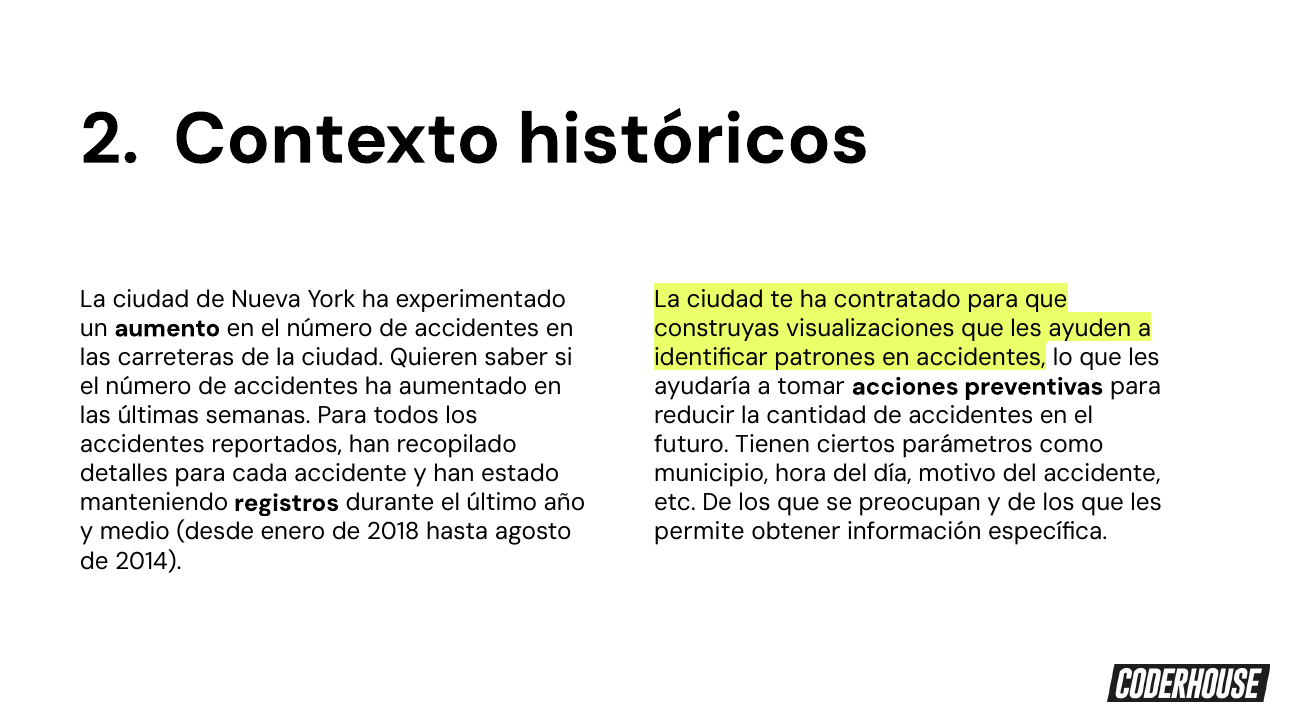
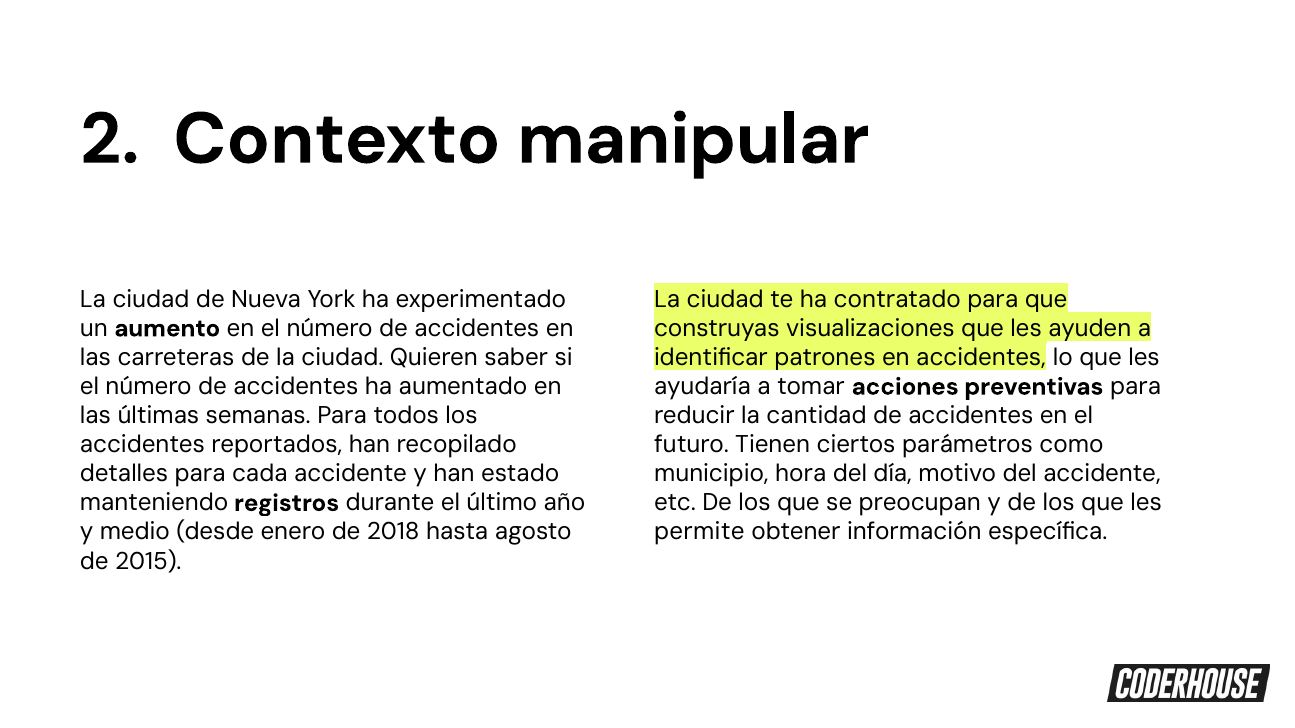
históricos: históricos -> manipular
2014: 2014 -> 2015
